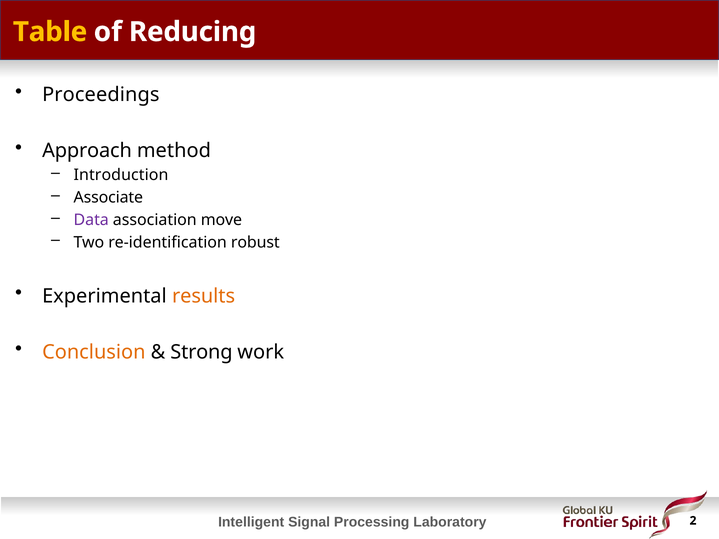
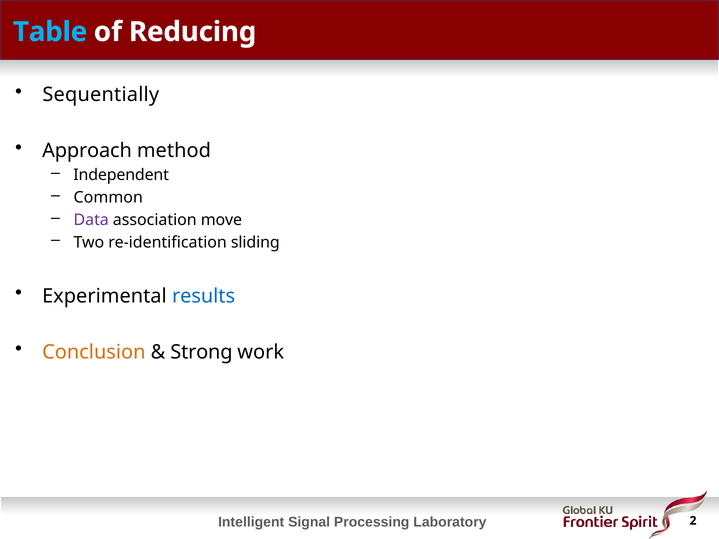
Table colour: yellow -> light blue
Proceedings: Proceedings -> Sequentially
Introduction: Introduction -> Independent
Associate: Associate -> Common
robust: robust -> sliding
results colour: orange -> blue
